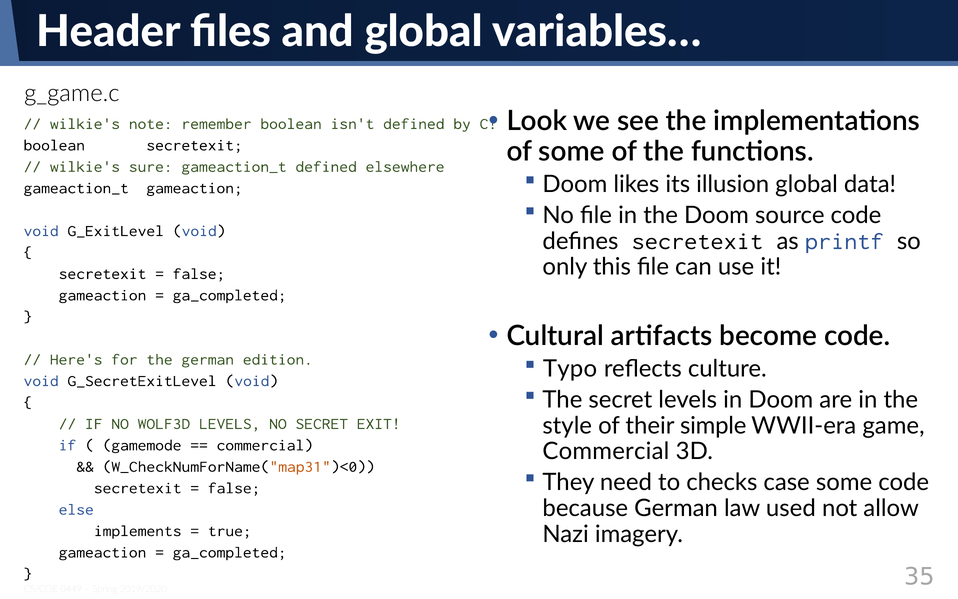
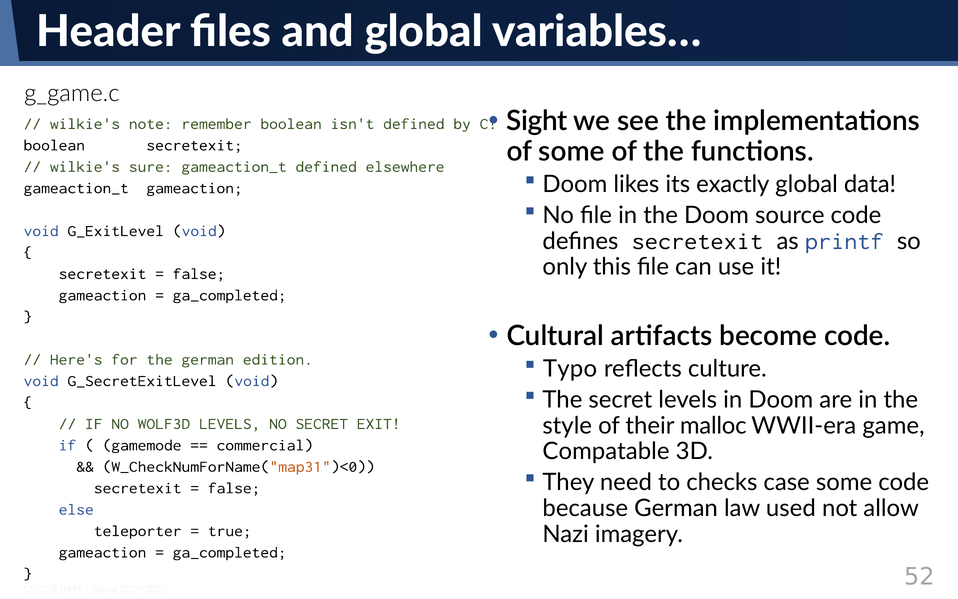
Look: Look -> Sight
illusion: illusion -> exactly
simple: simple -> malloc
Commercial at (606, 451): Commercial -> Compatable
implements: implements -> teleporter
35: 35 -> 52
